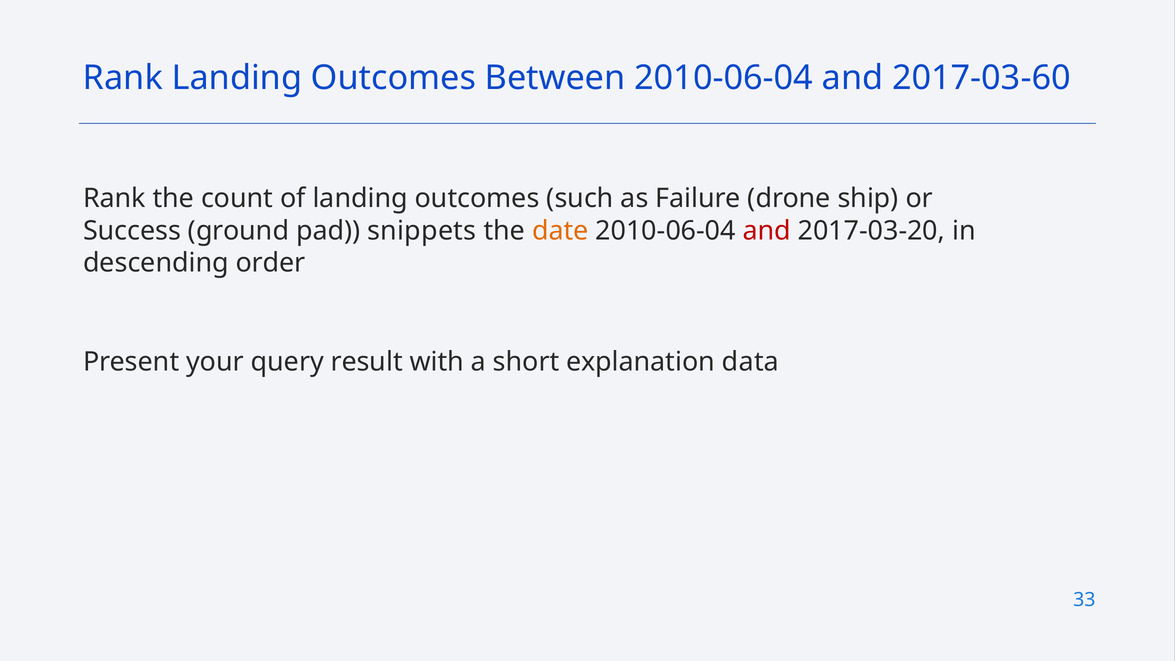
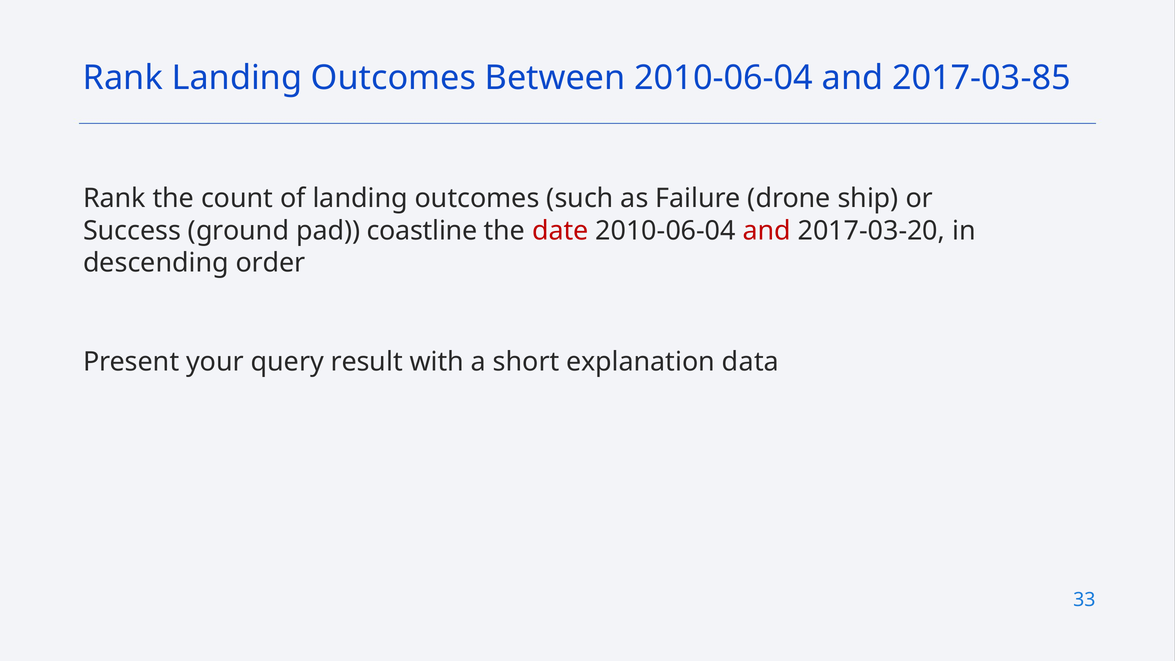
2017-03-60: 2017-03-60 -> 2017-03-85
snippets: snippets -> coastline
date colour: orange -> red
